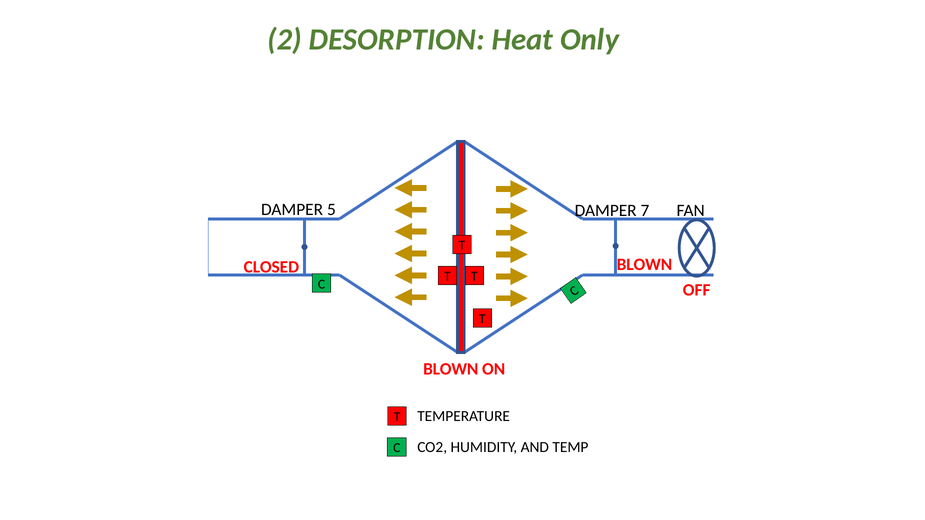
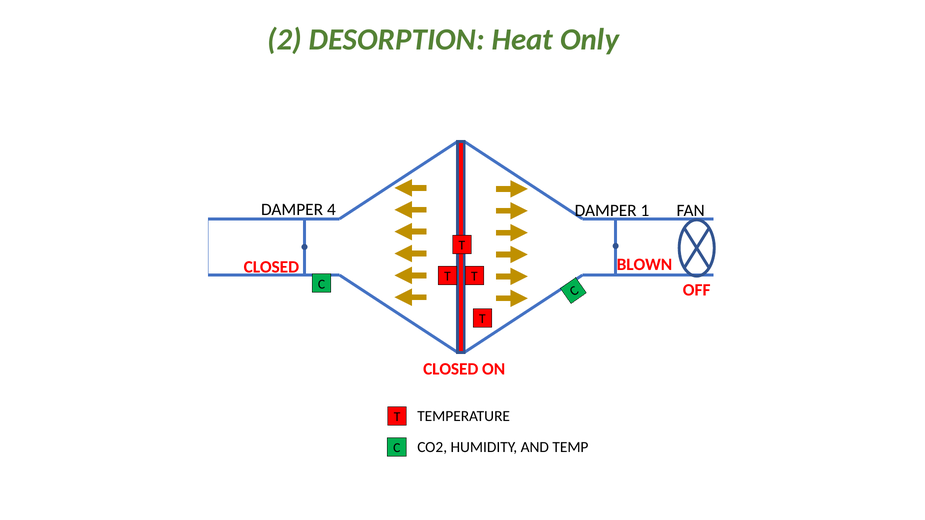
5: 5 -> 4
7: 7 -> 1
BLOWN at (451, 369): BLOWN -> CLOSED
